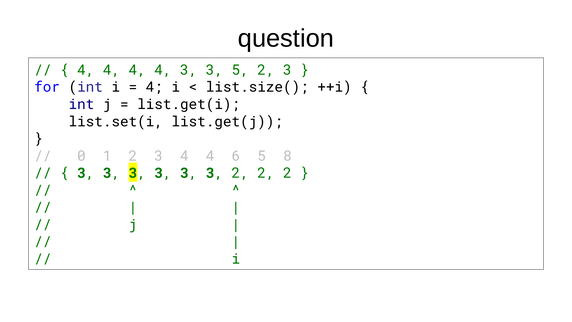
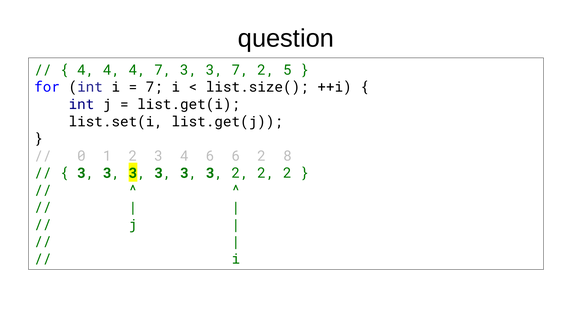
4 4 4 4: 4 -> 7
3 5: 5 -> 7
3 at (287, 70): 3 -> 5
4 at (154, 87): 4 -> 7
3 4 4: 4 -> 6
6 5: 5 -> 2
